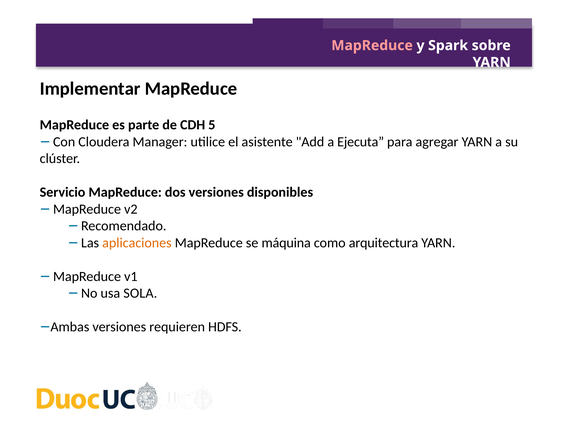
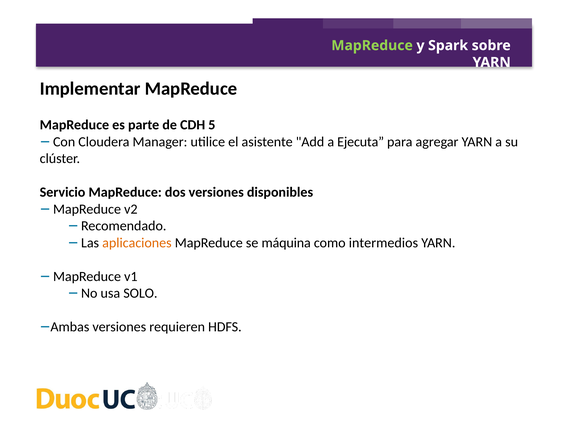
MapReduce at (372, 45) colour: pink -> light green
arquitectura: arquitectura -> intermedios
SOLA: SOLA -> SOLO
